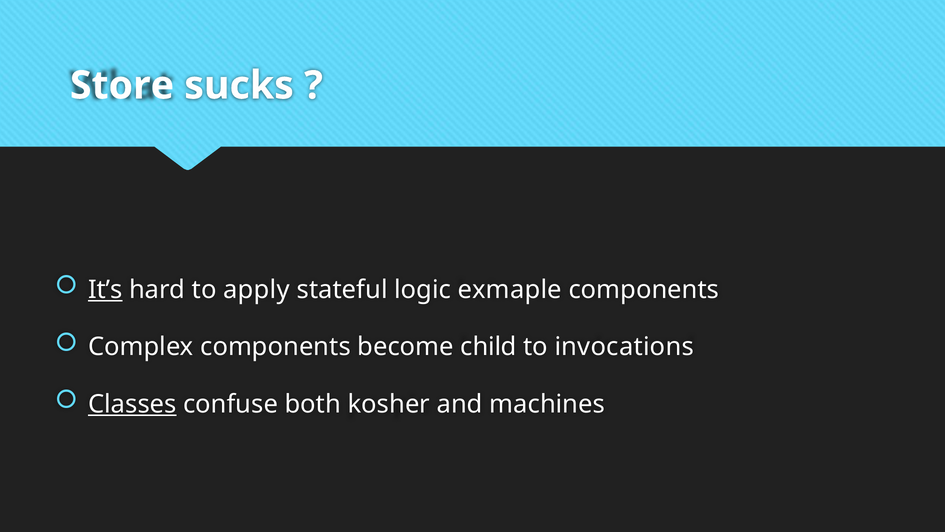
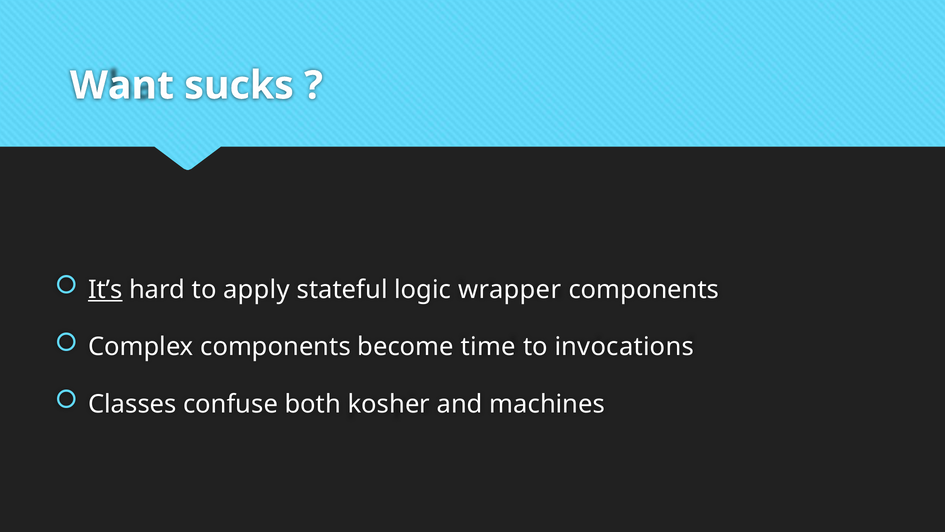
Store: Store -> Want
exmaple: exmaple -> wrapper
child: child -> time
Classes underline: present -> none
